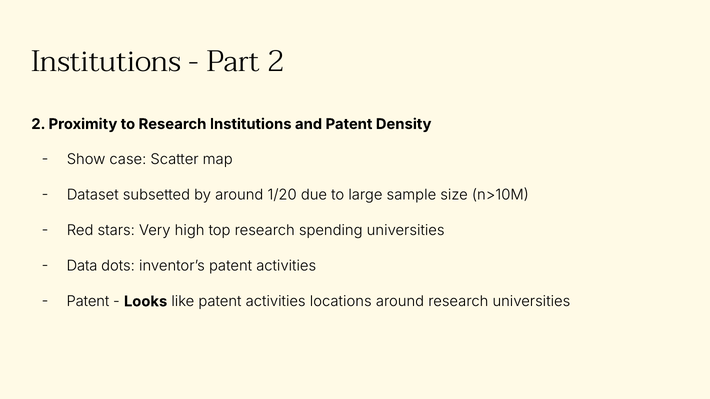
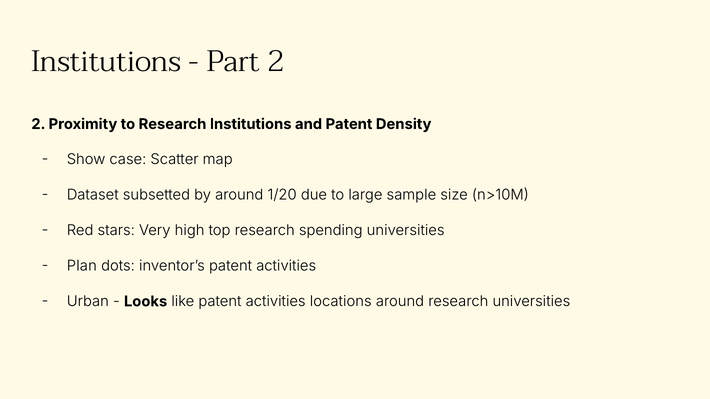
Data: Data -> Plan
Patent at (88, 302): Patent -> Urban
